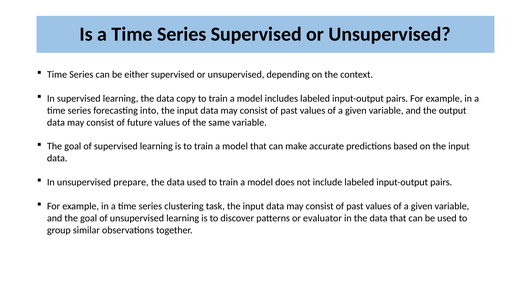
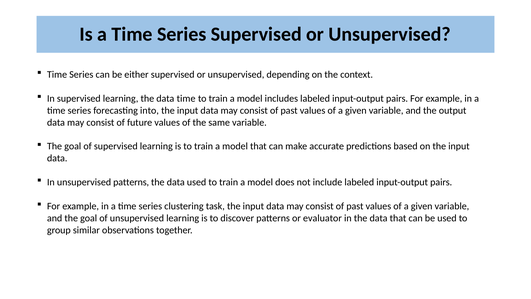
data copy: copy -> time
unsupervised prepare: prepare -> patterns
